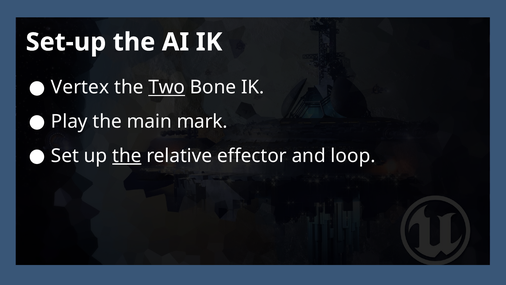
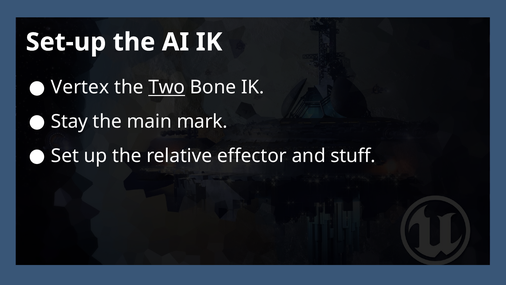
Play: Play -> Stay
the at (127, 156) underline: present -> none
loop: loop -> stuff
